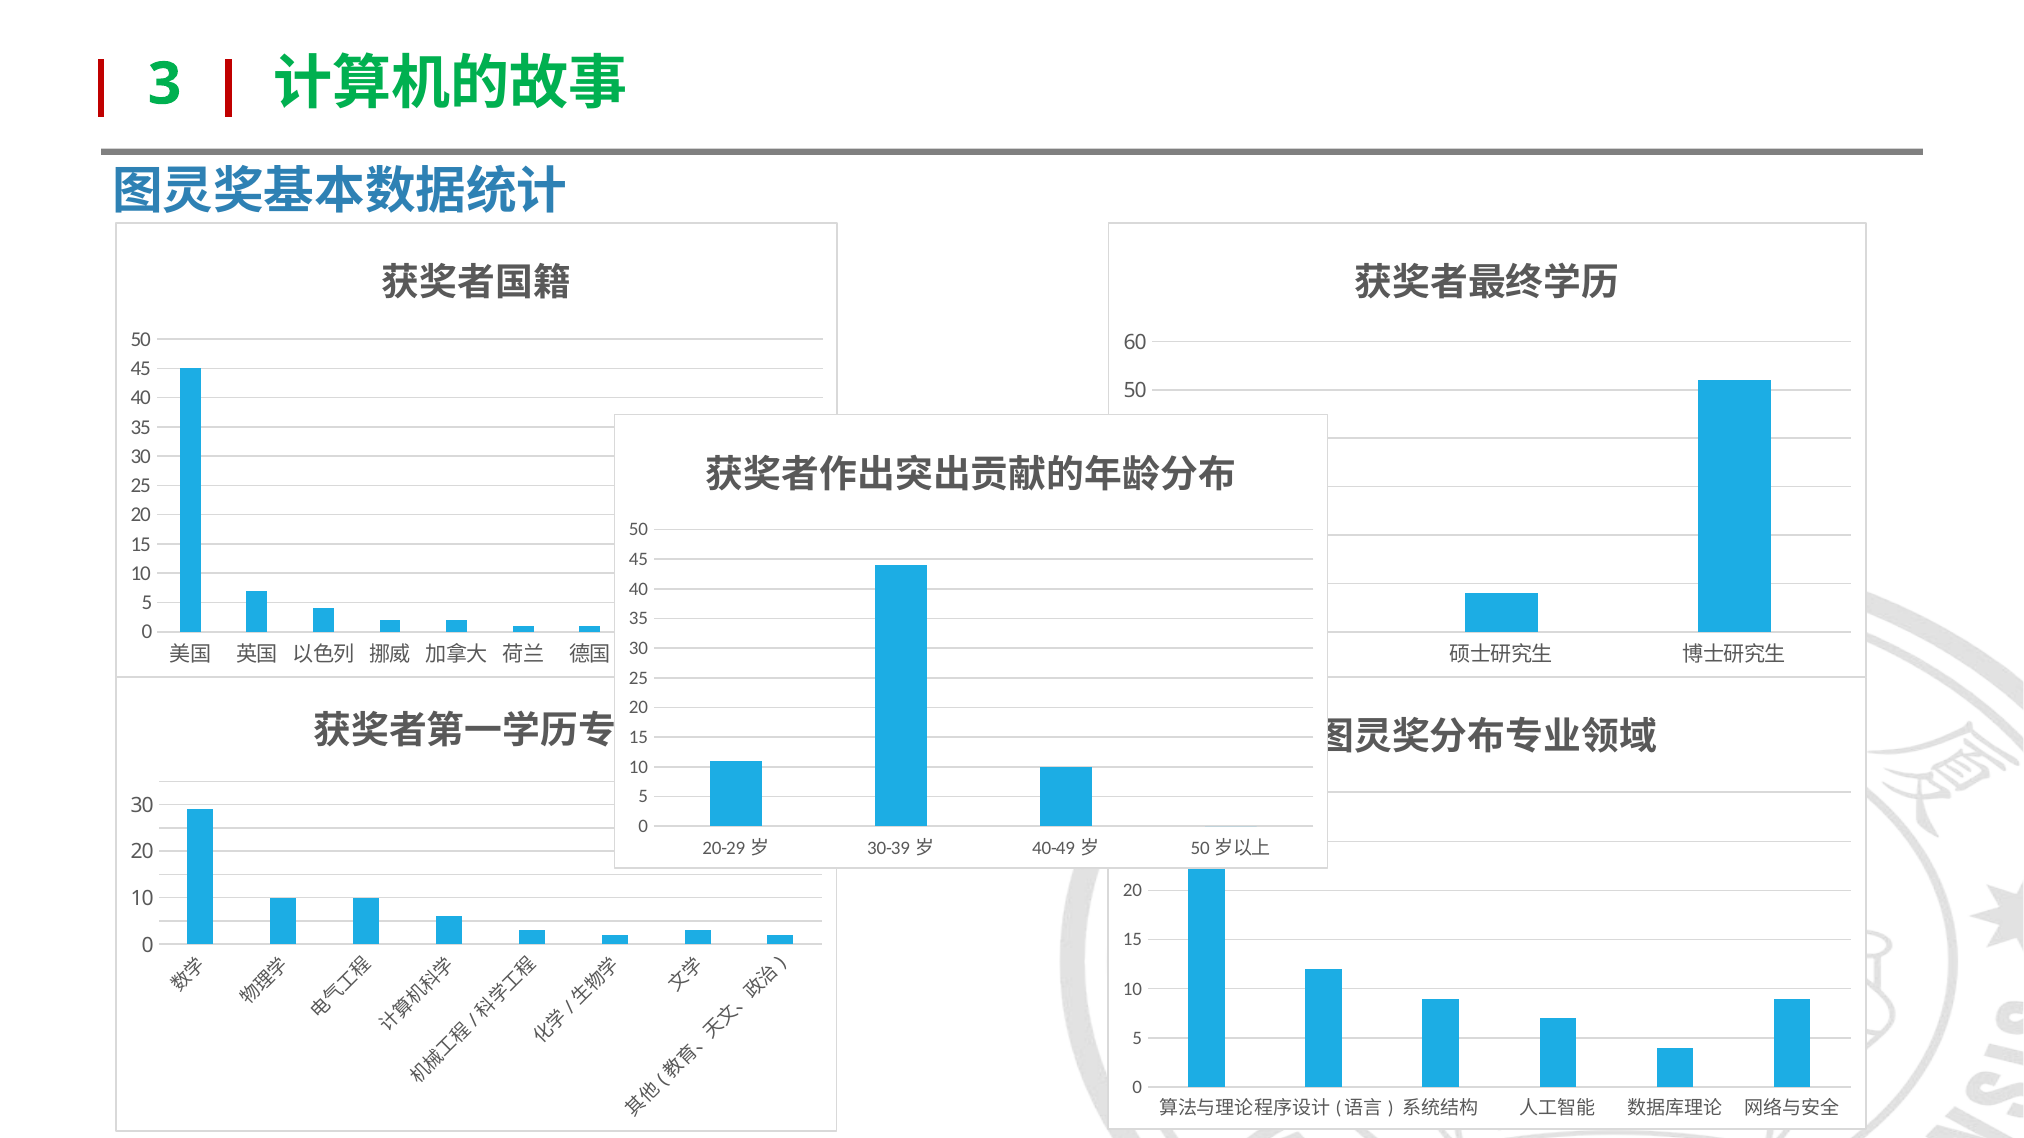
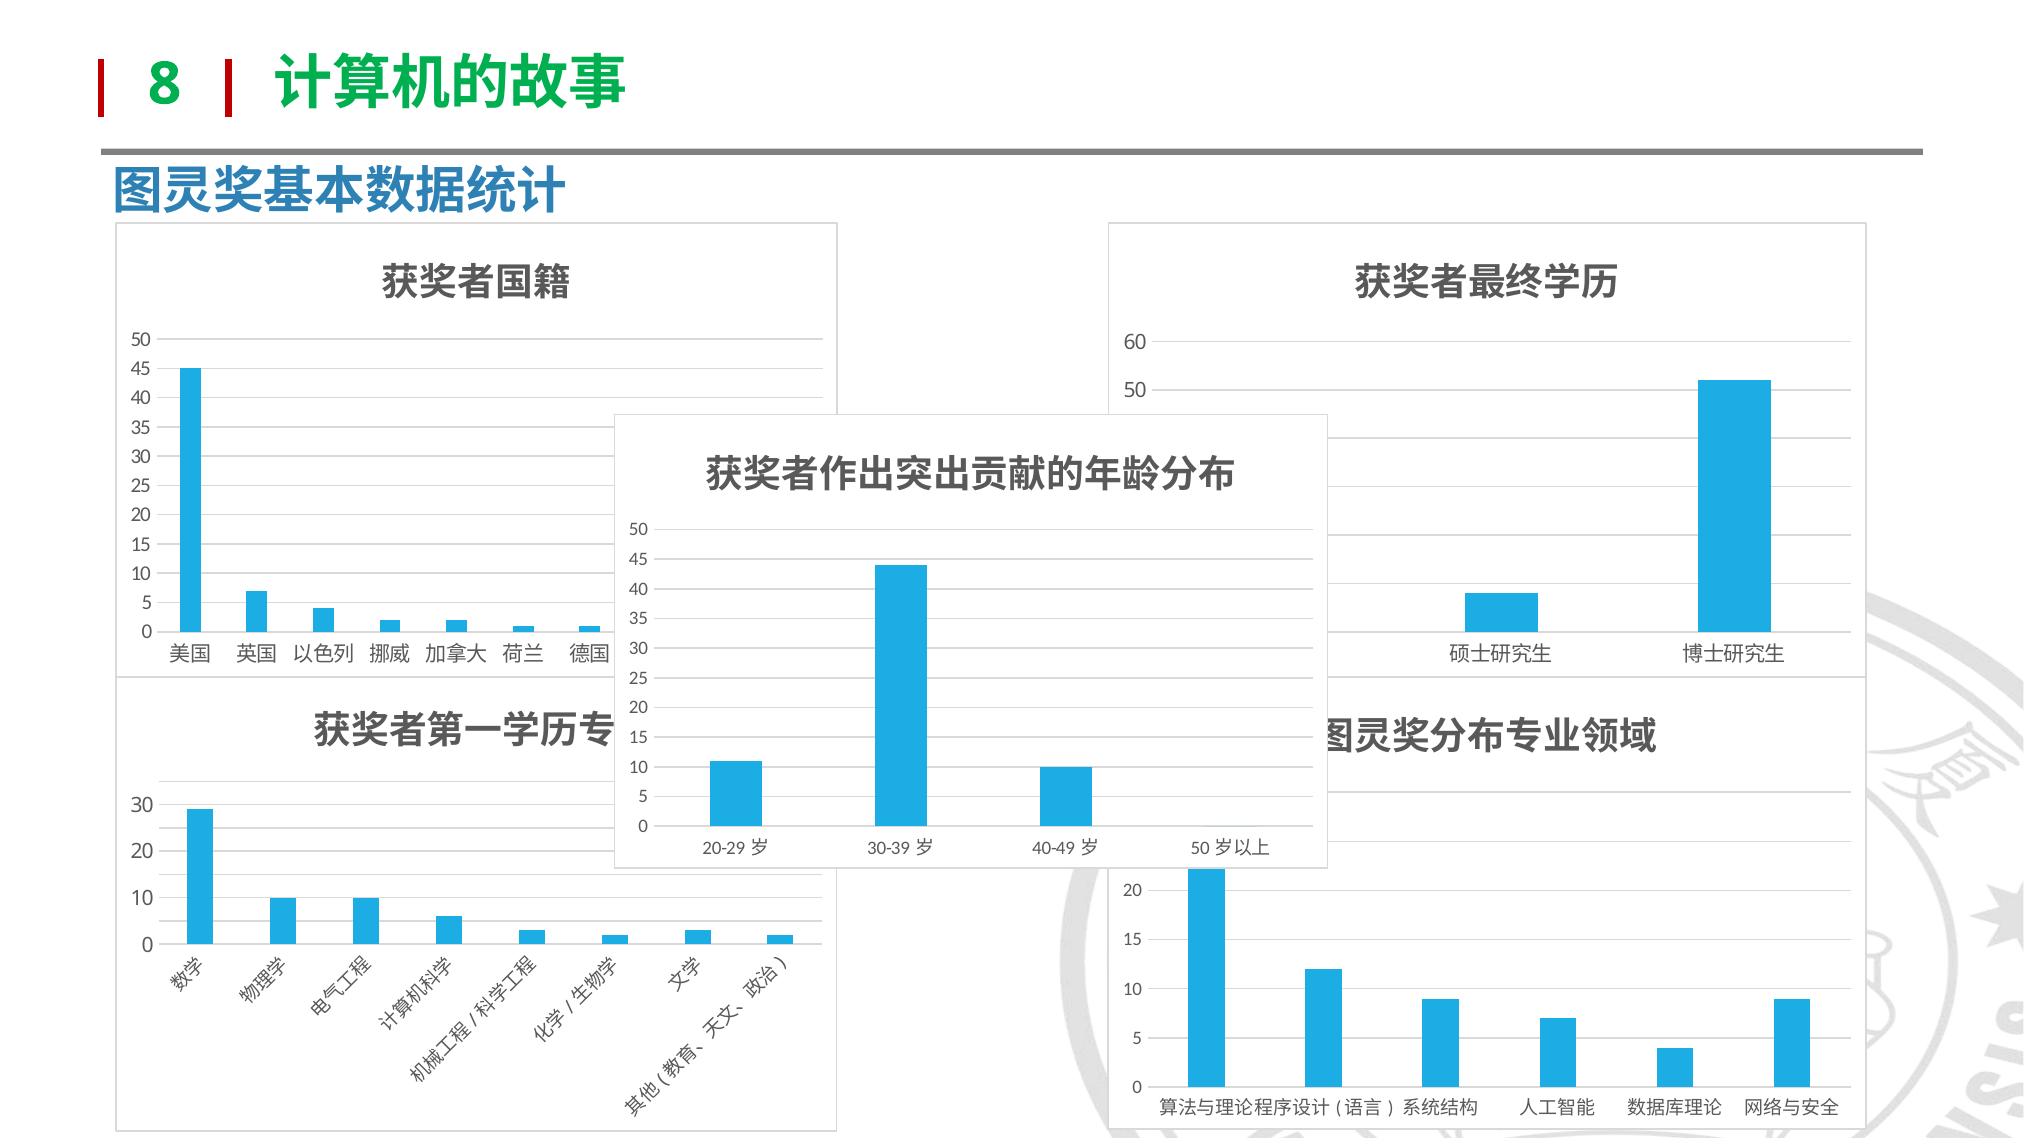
3: 3 -> 8
